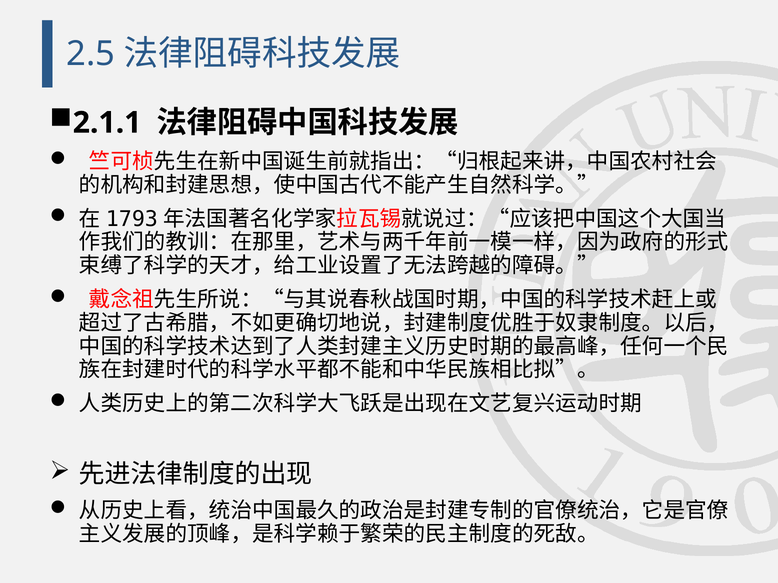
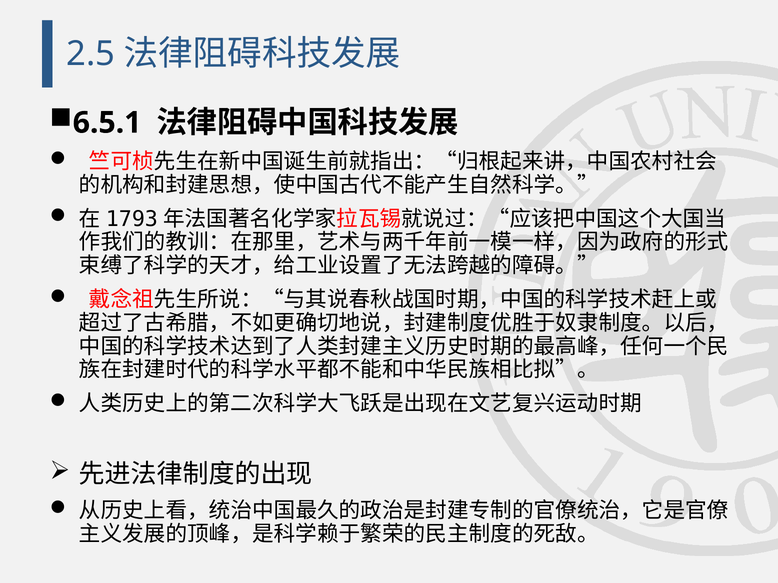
2.1.1: 2.1.1 -> 6.5.1
